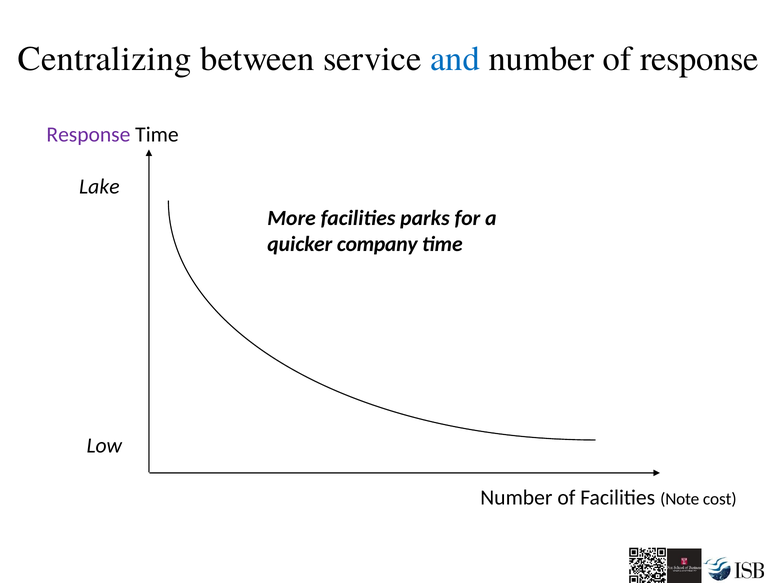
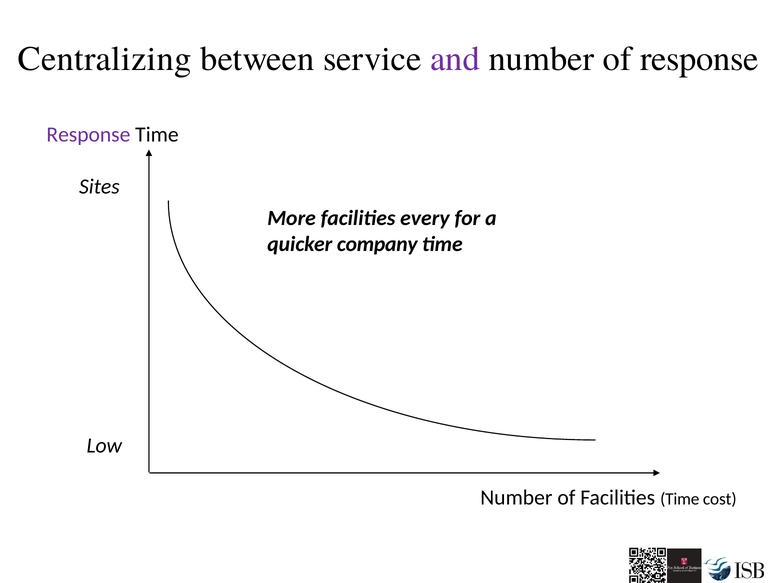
and colour: blue -> purple
Lake: Lake -> Sites
parks: parks -> every
Facilities Note: Note -> Time
